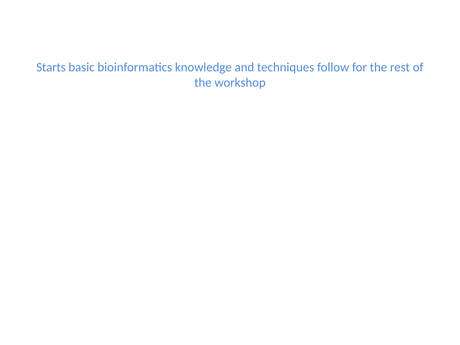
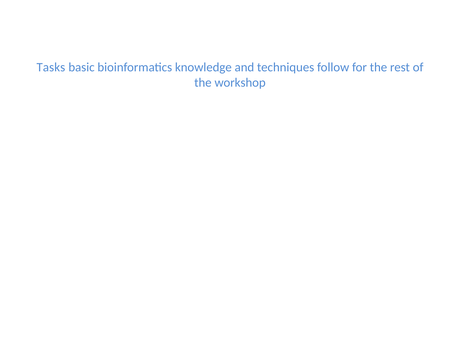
Starts: Starts -> Tasks
